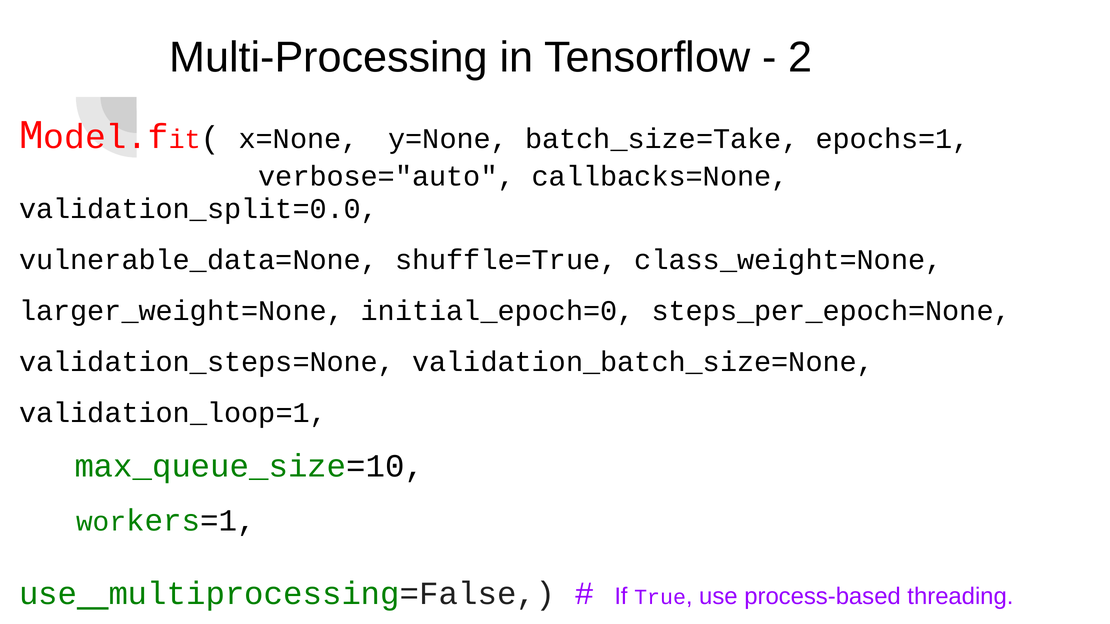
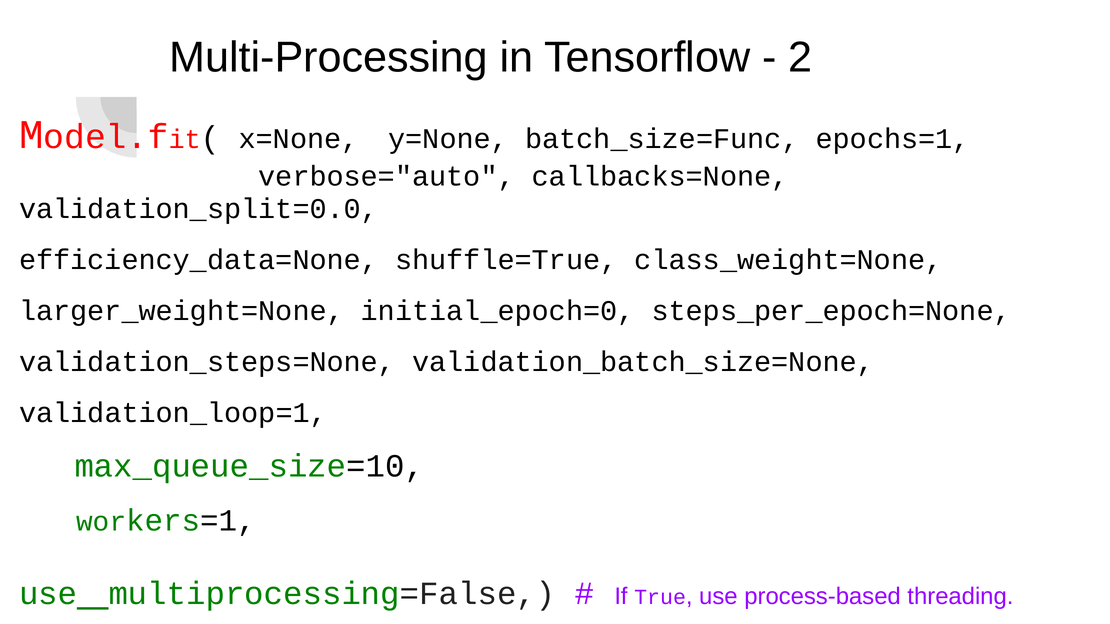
batch_size=Take: batch_size=Take -> batch_size=Func
vulnerable_data=None: vulnerable_data=None -> efficiency_data=None
